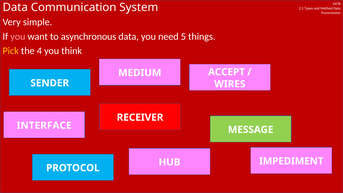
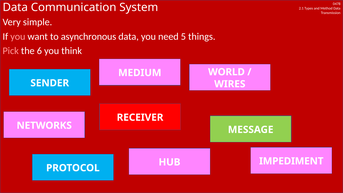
Pick colour: yellow -> pink
4: 4 -> 6
ACCEPT: ACCEPT -> WORLD
INTERFACE: INTERFACE -> NETWORKS
